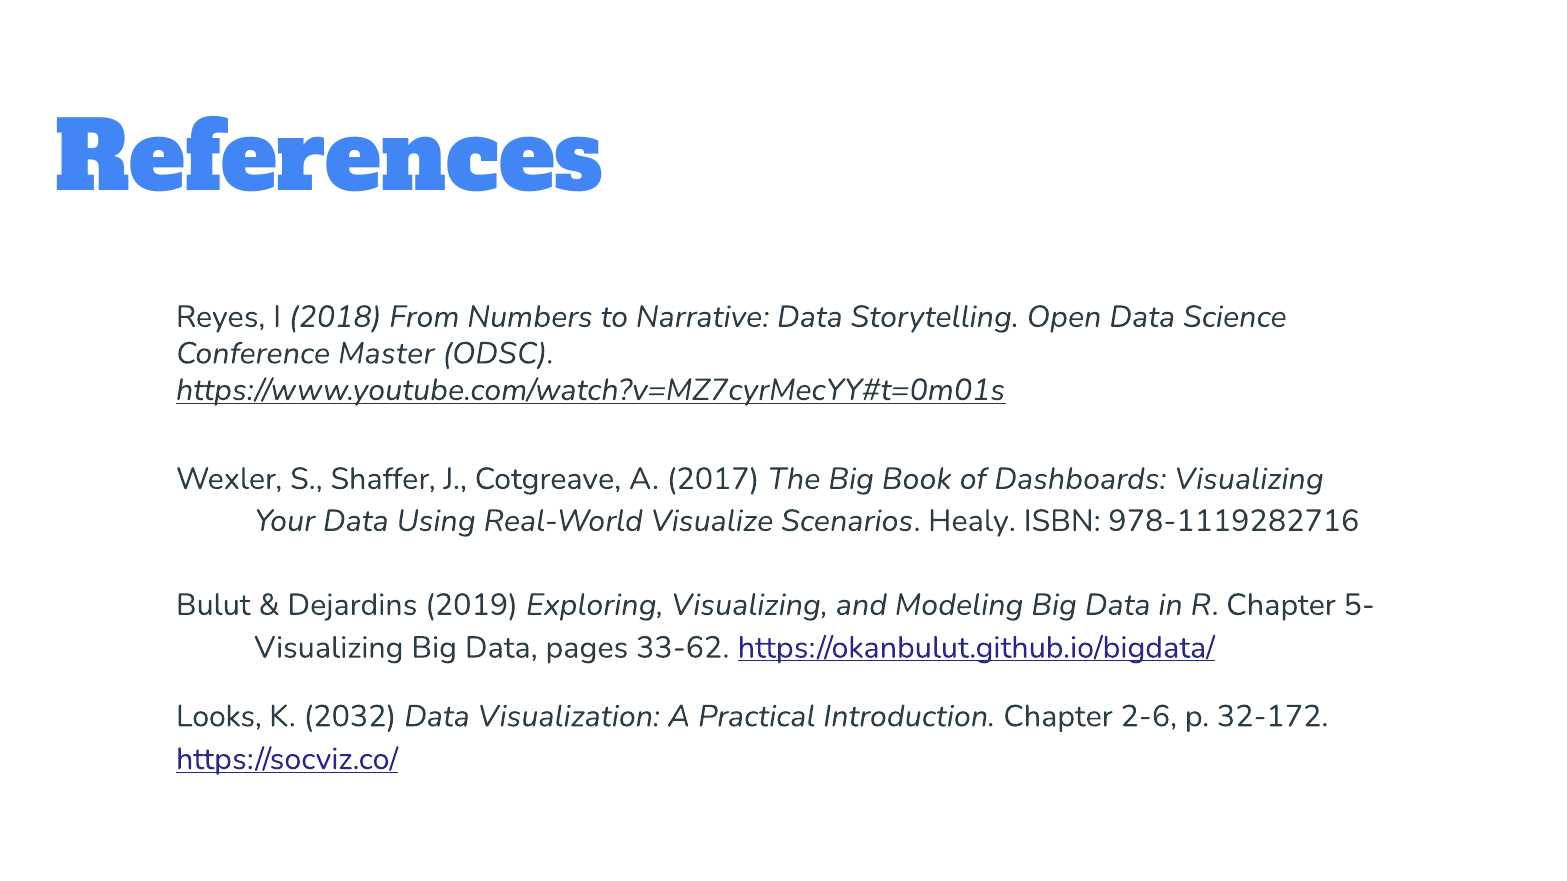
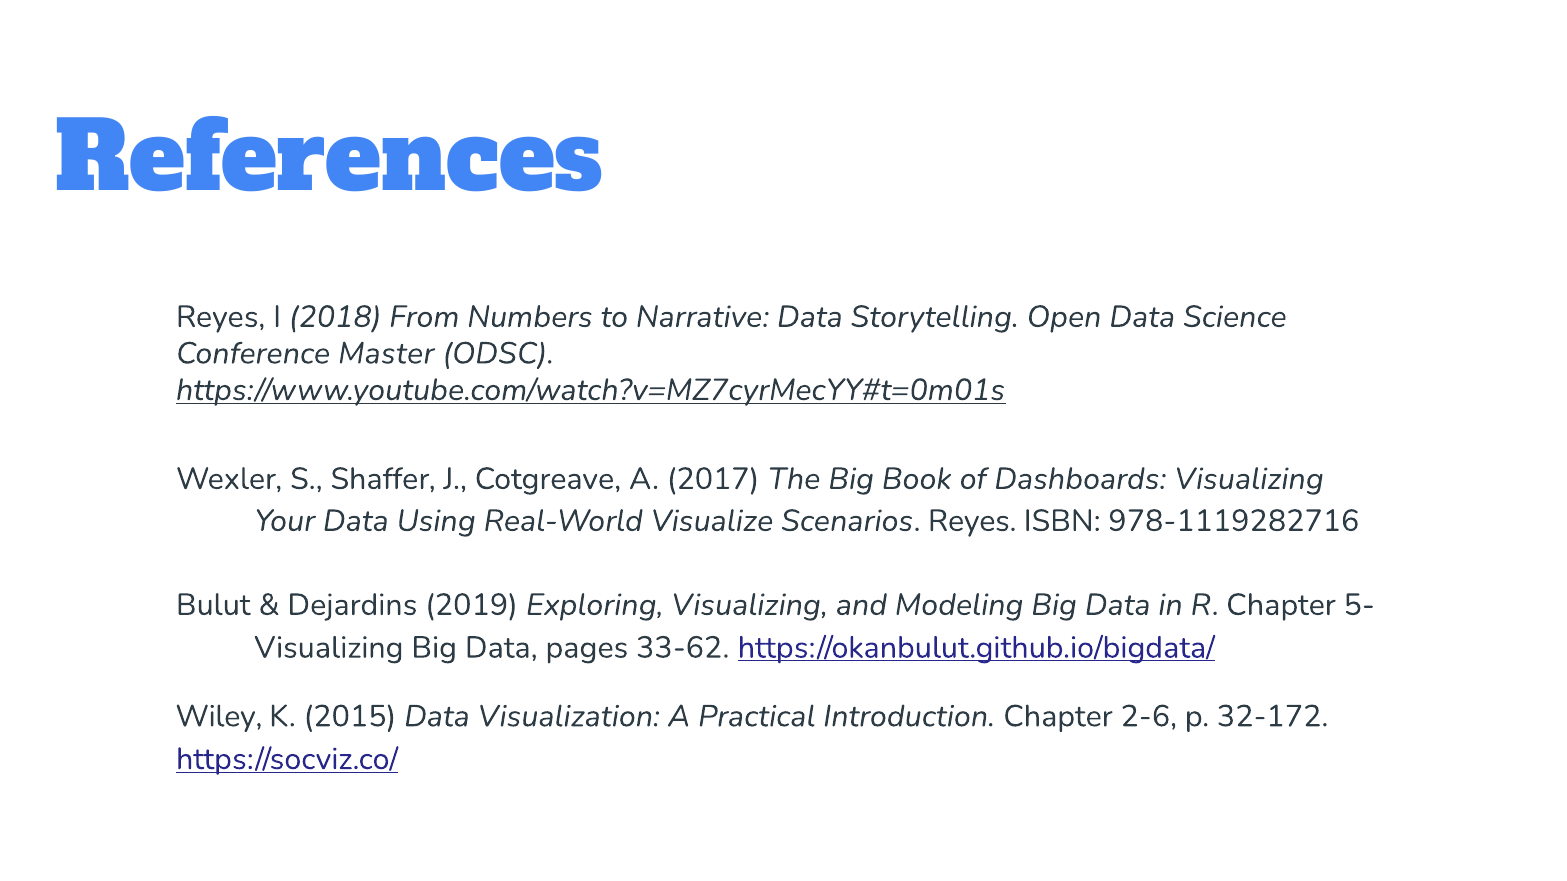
Scenarios Healy: Healy -> Reyes
Looks: Looks -> Wiley
2032: 2032 -> 2015
